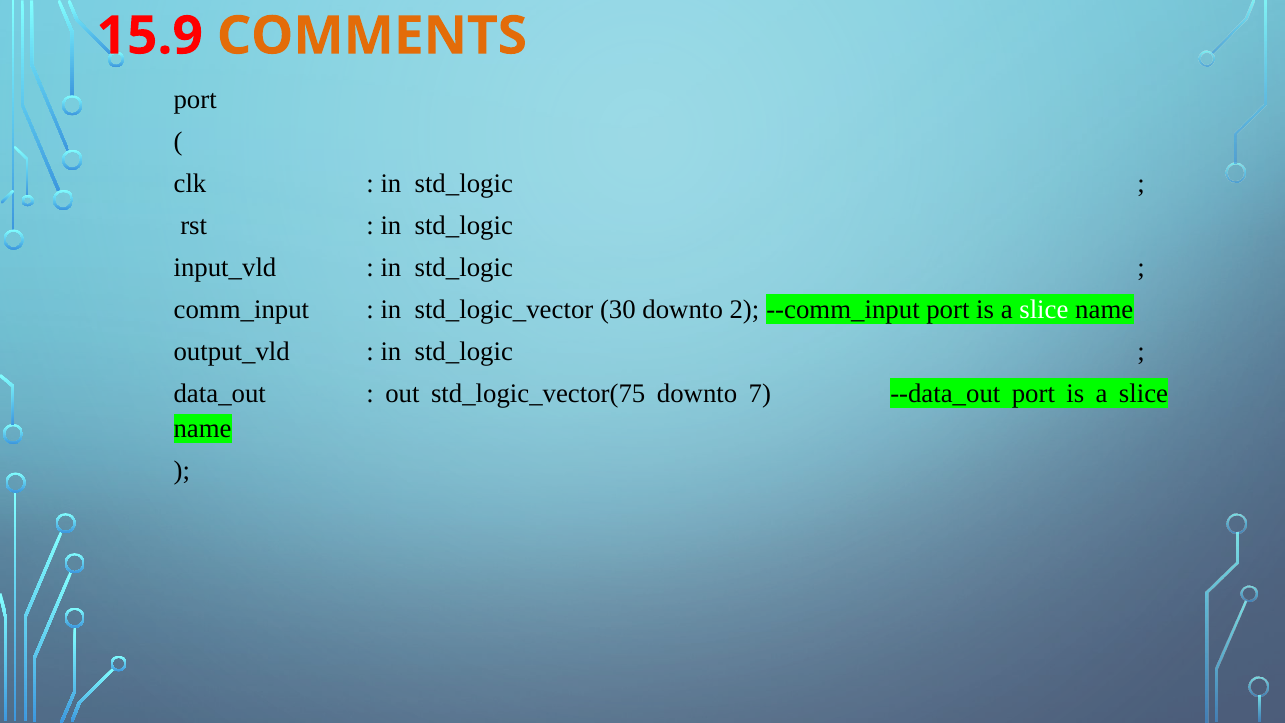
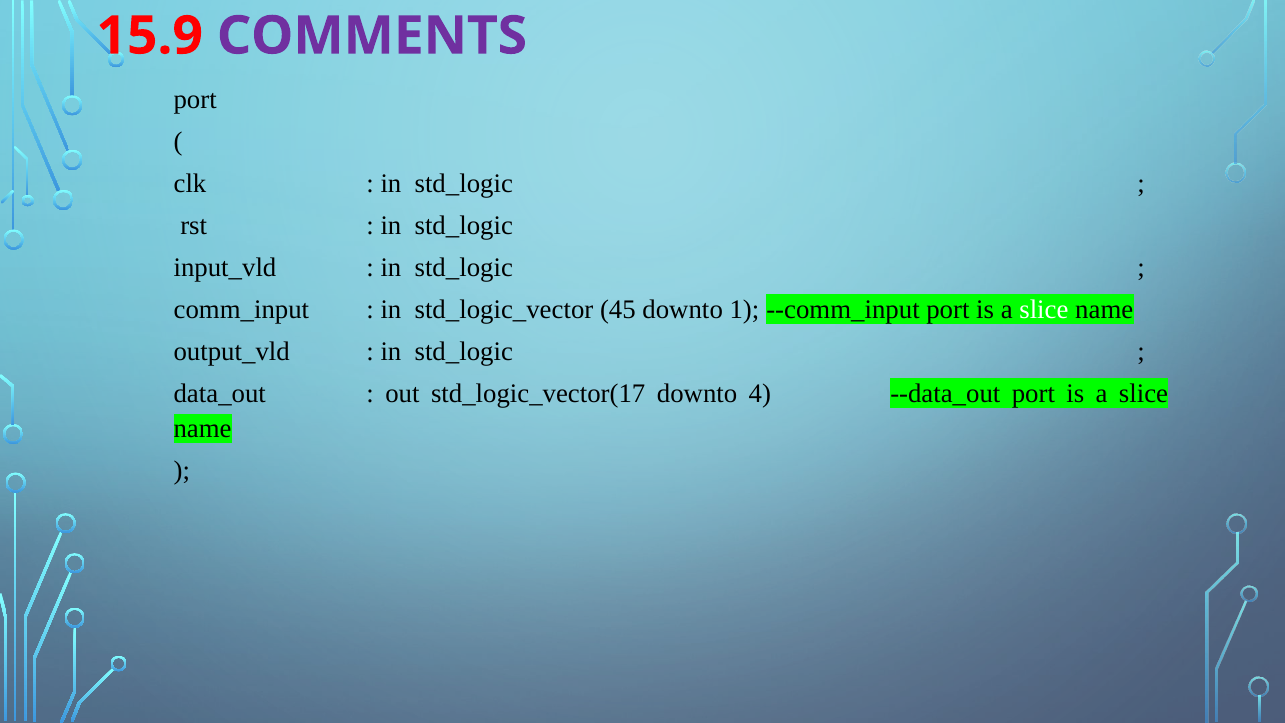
COMMENTS colour: orange -> purple
30: 30 -> 45
2: 2 -> 1
std_logic_vector(75: std_logic_vector(75 -> std_logic_vector(17
7: 7 -> 4
